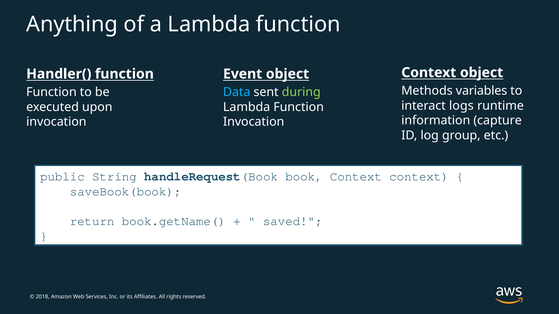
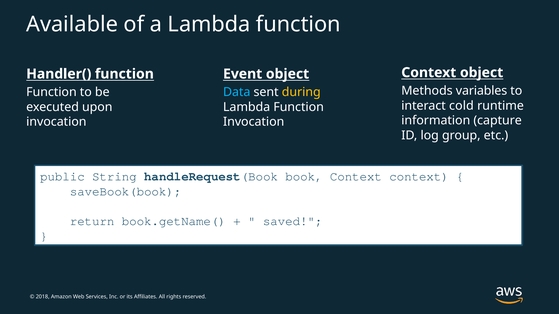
Anything: Anything -> Available
during colour: light green -> yellow
logs: logs -> cold
